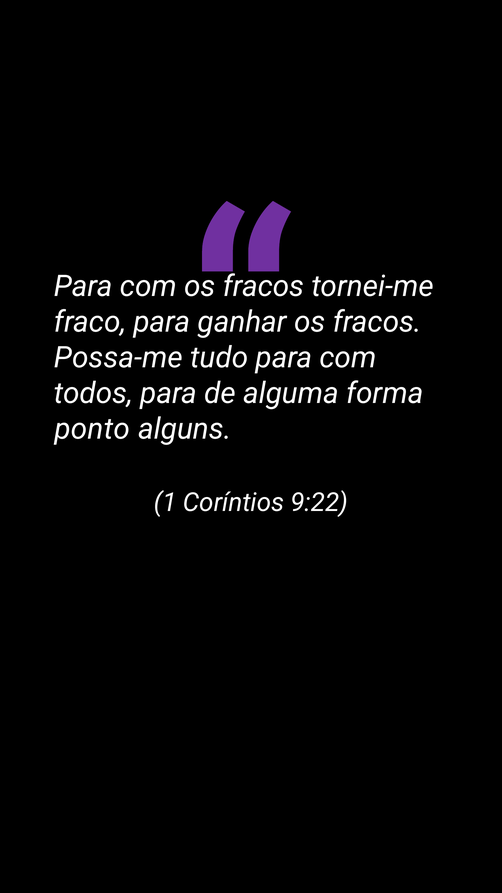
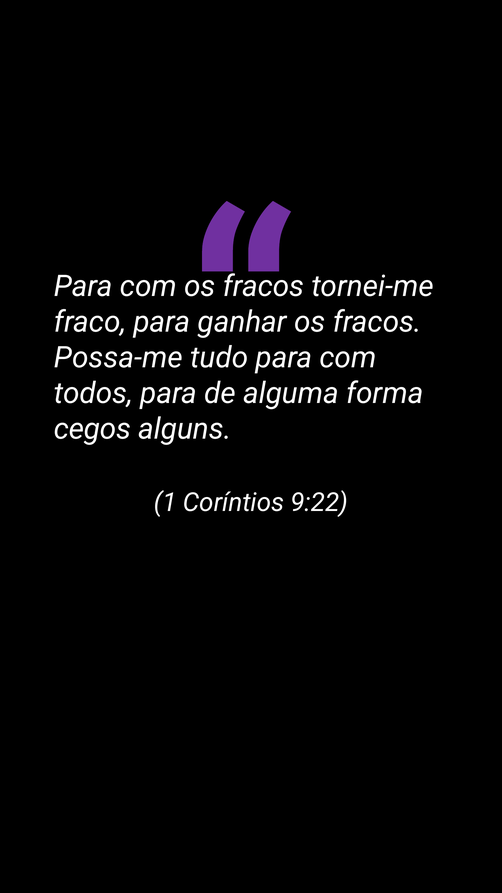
ponto: ponto -> cegos
